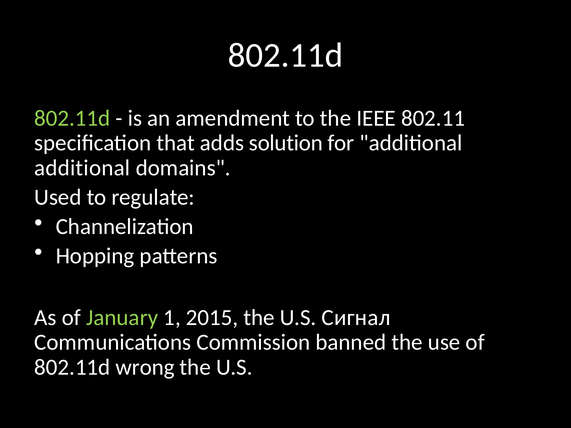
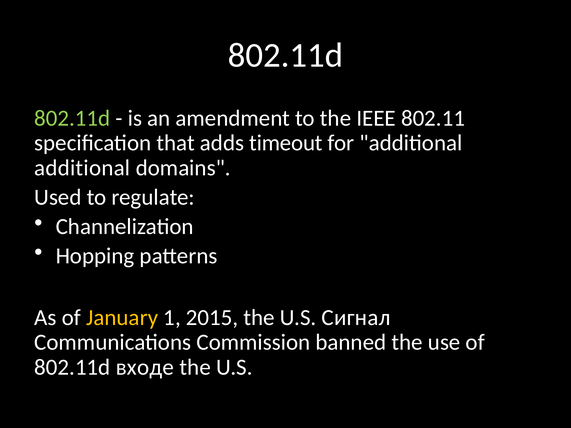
solution: solution -> timeout
January colour: light green -> yellow
wrong: wrong -> входе
